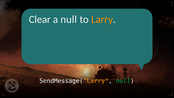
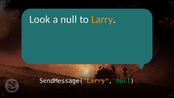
Clear: Clear -> Look
